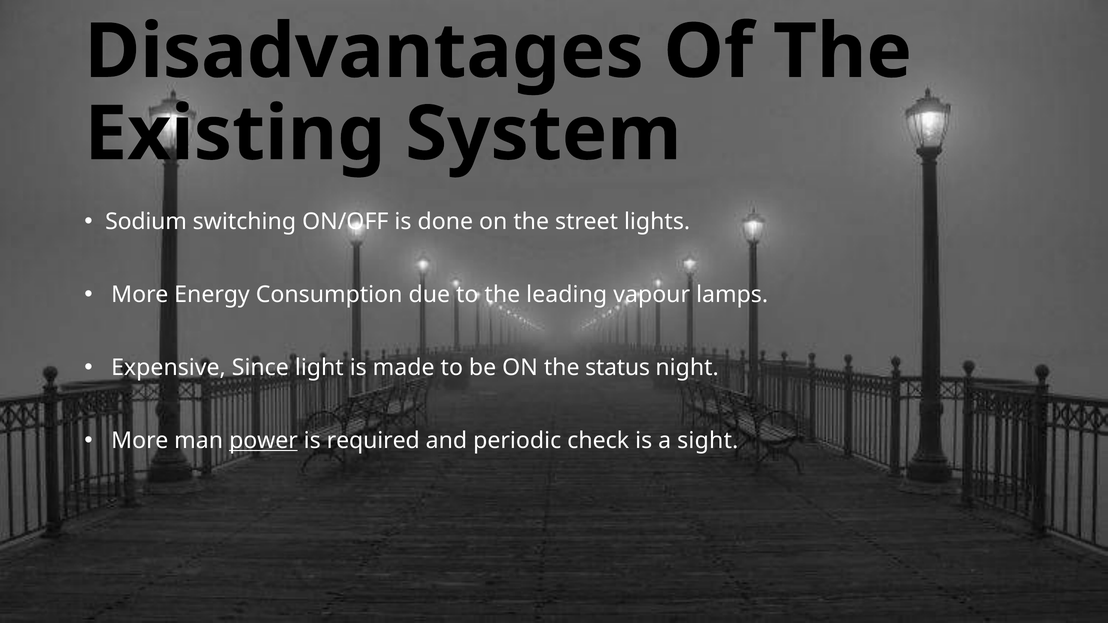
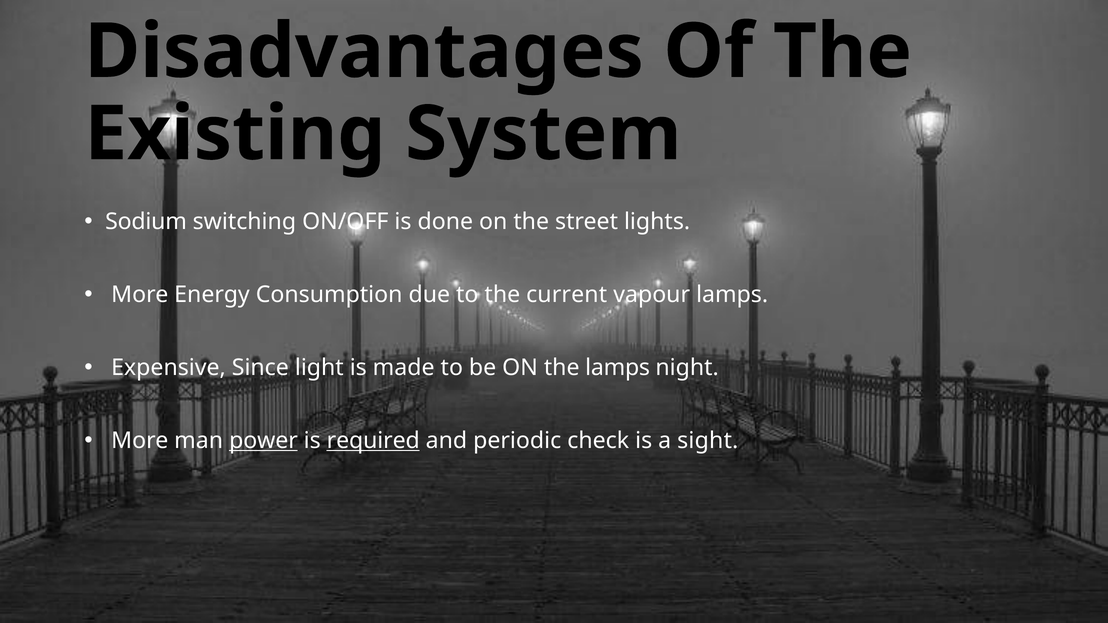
leading: leading -> current
the status: status -> lamps
required underline: none -> present
